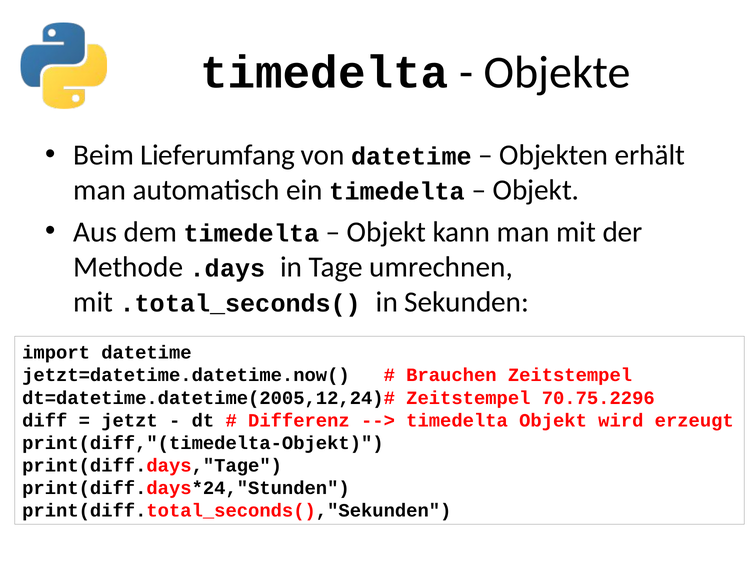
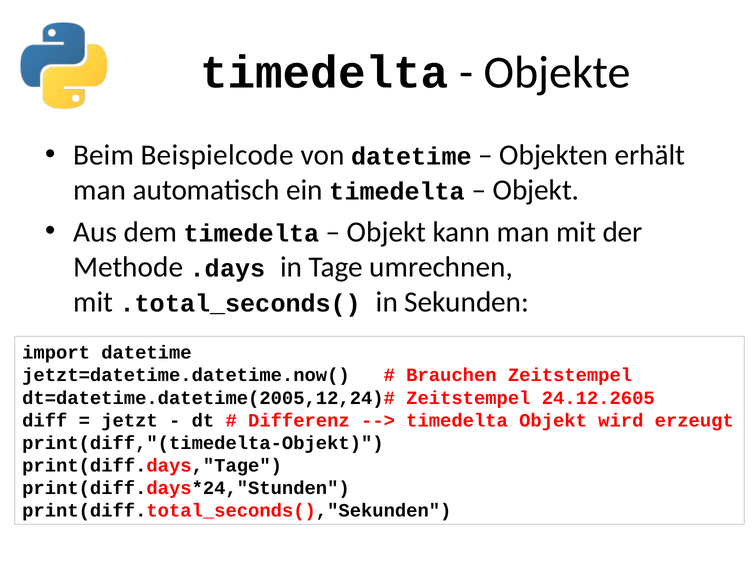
Lieferumfang: Lieferumfang -> Beispielcode
70.75.2296: 70.75.2296 -> 24.12.2605
